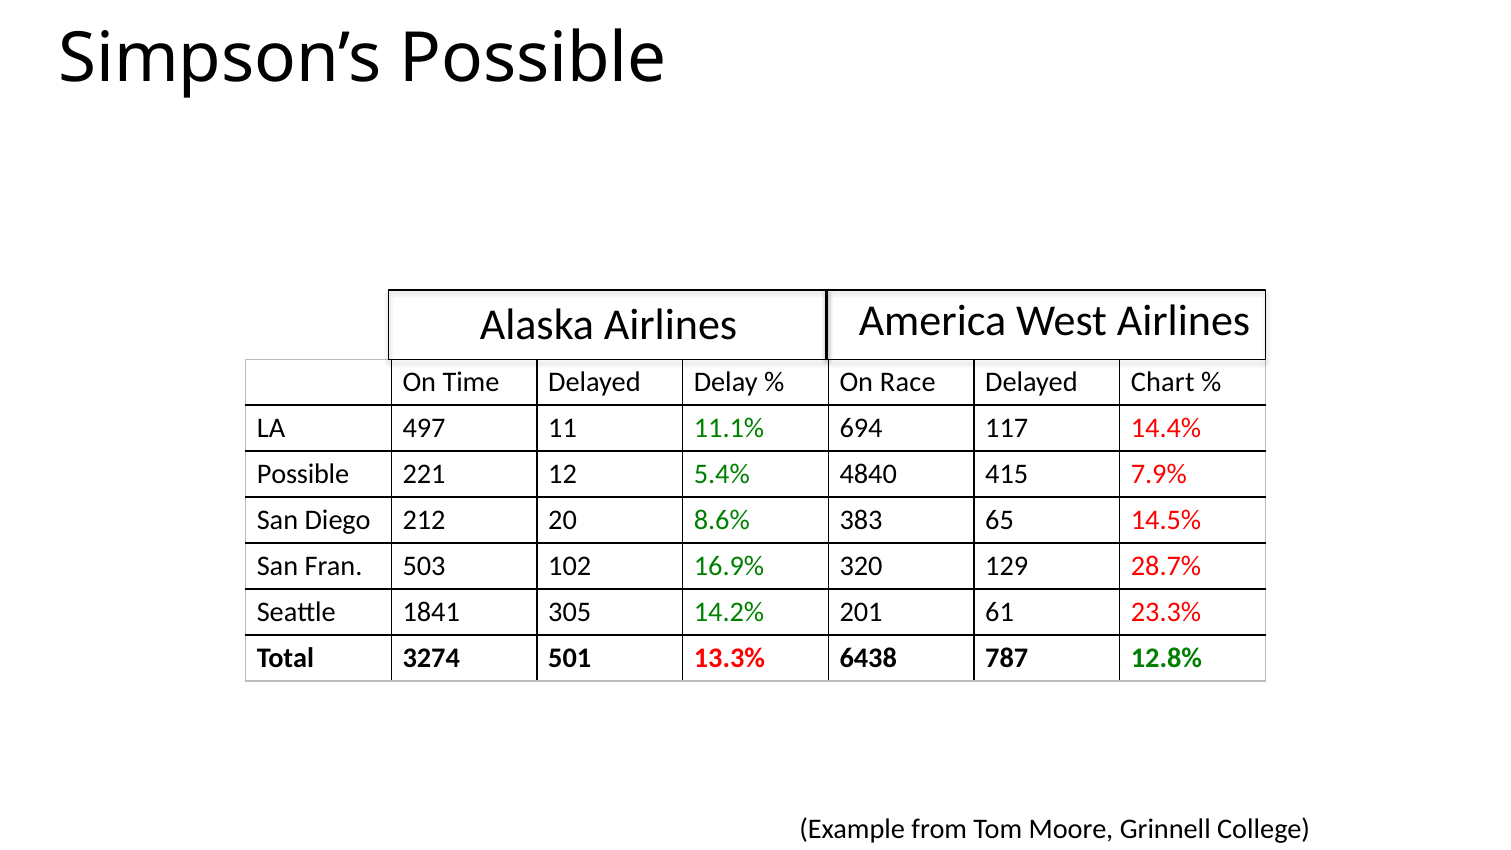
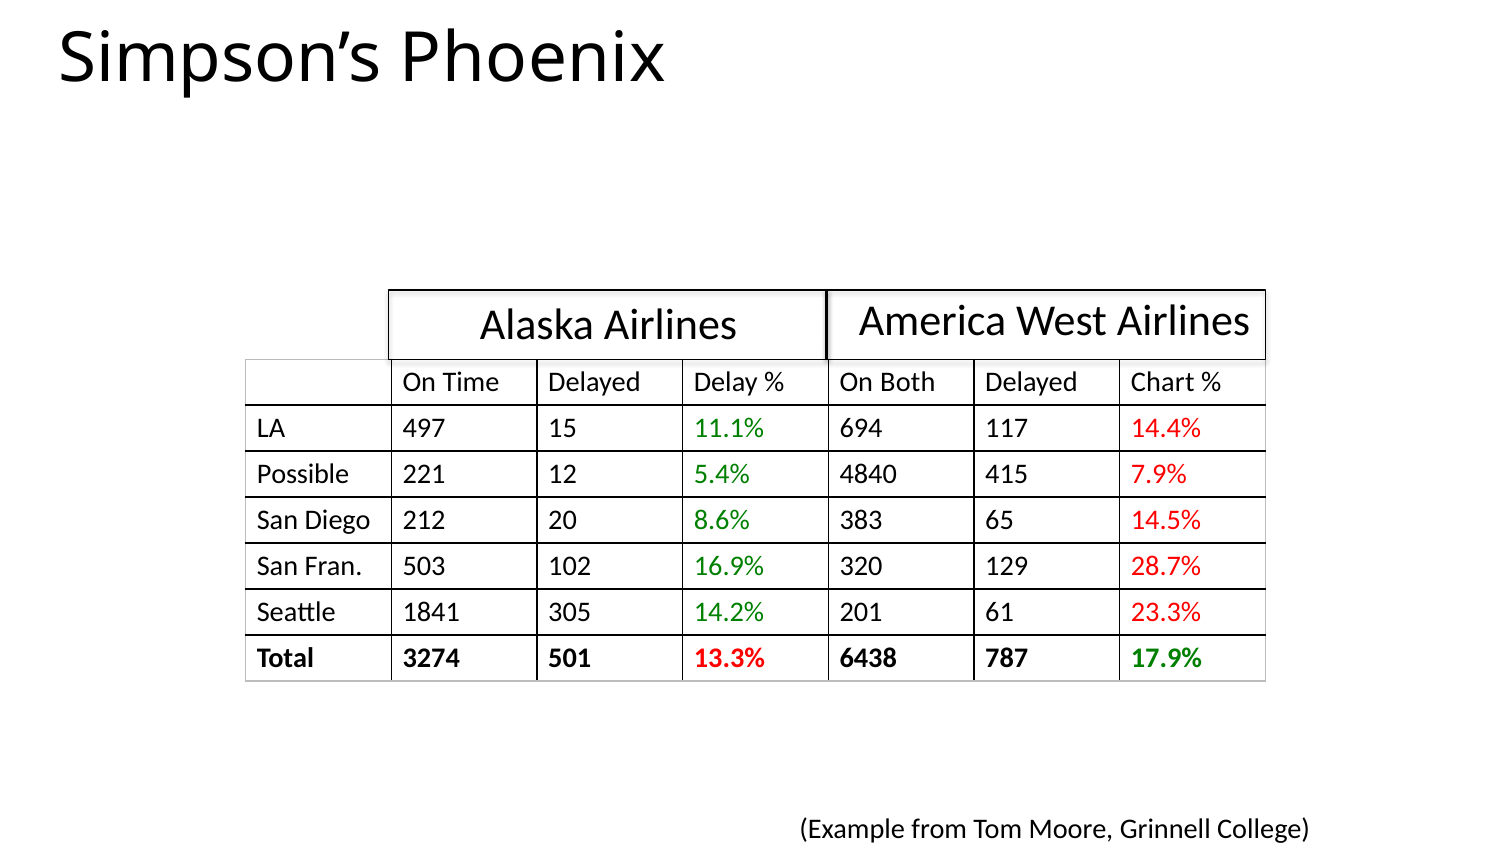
Simpson’s Possible: Possible -> Phoenix
Race: Race -> Both
11: 11 -> 15
12.8%: 12.8% -> 17.9%
